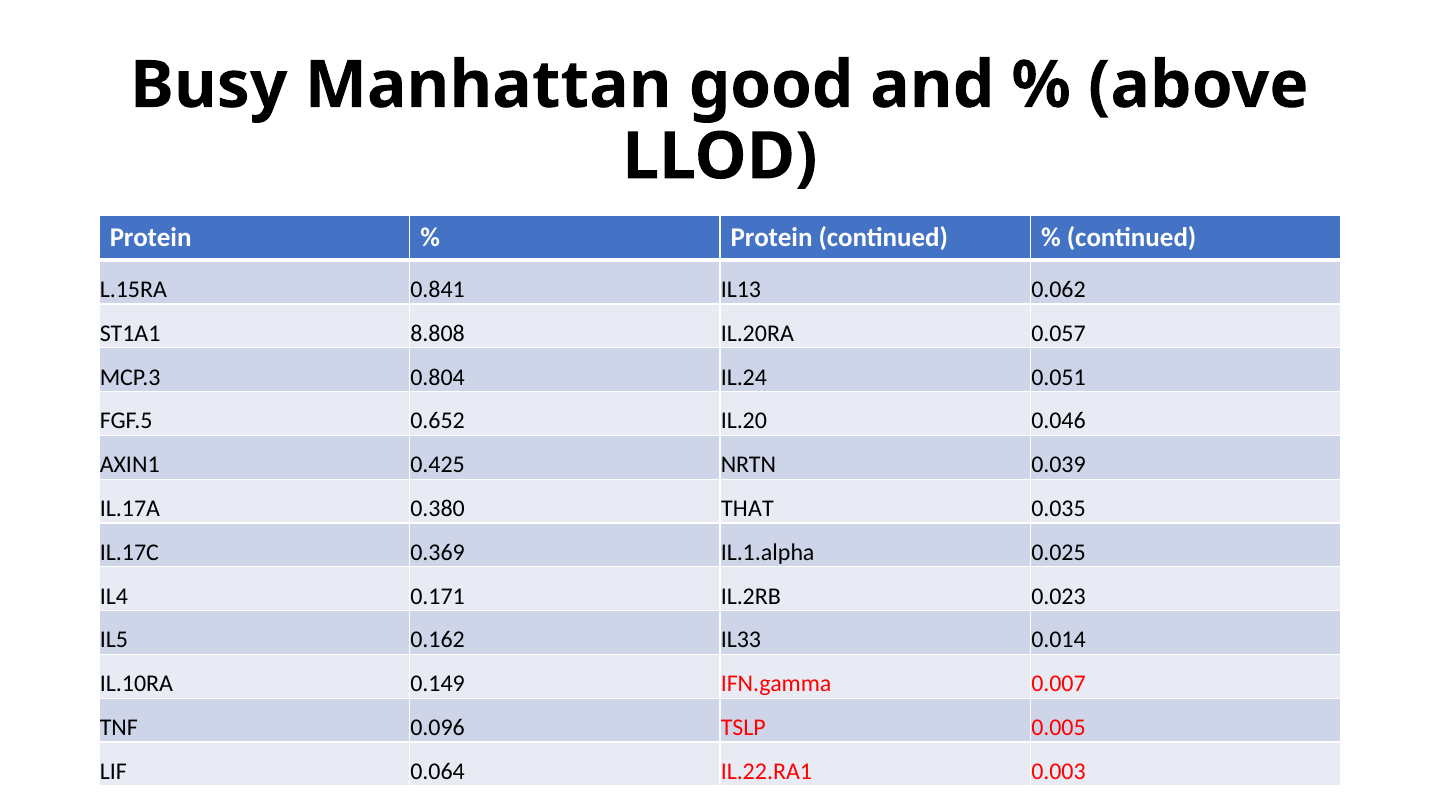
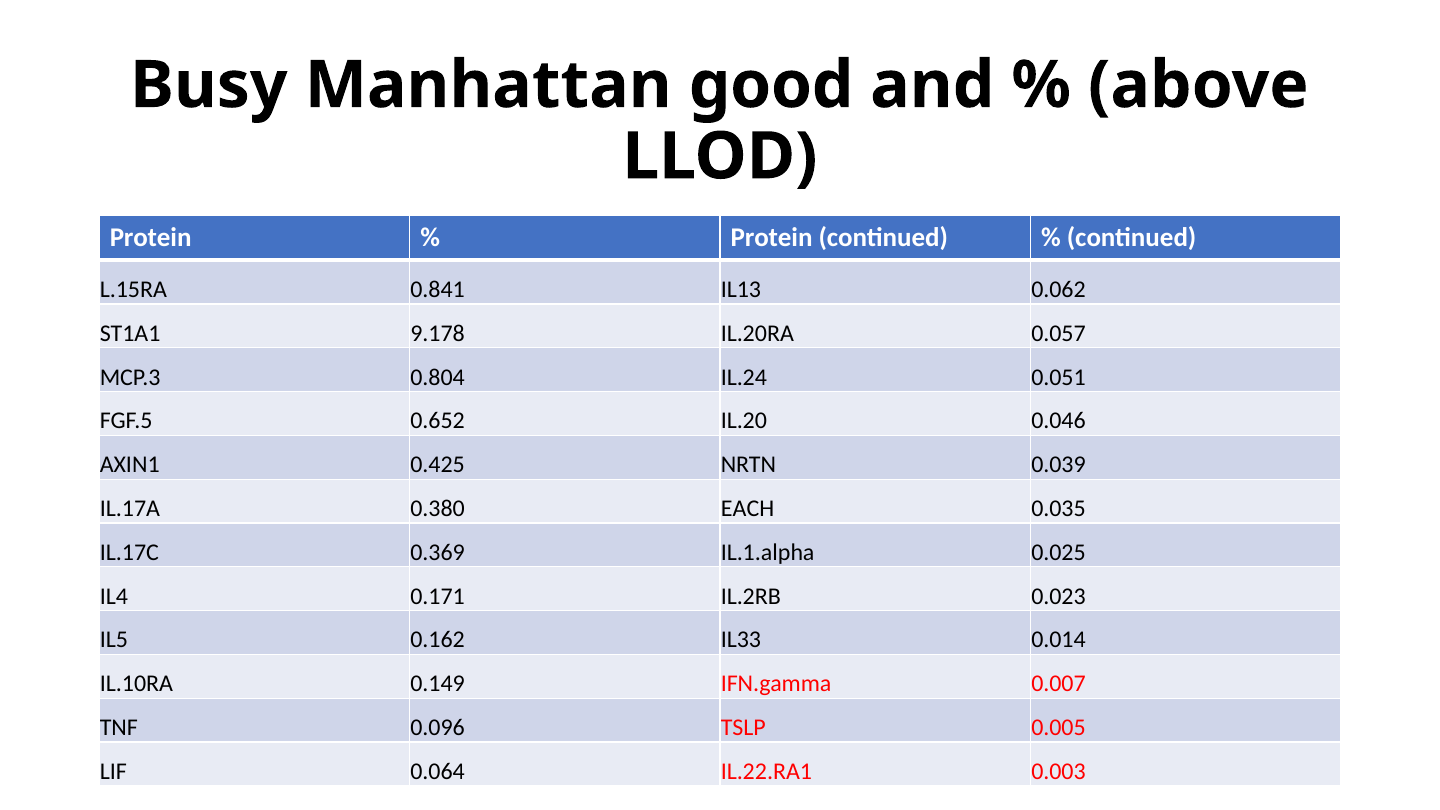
8.808: 8.808 -> 9.178
THAT: THAT -> EACH
